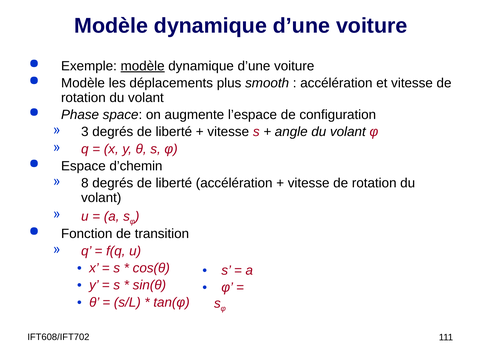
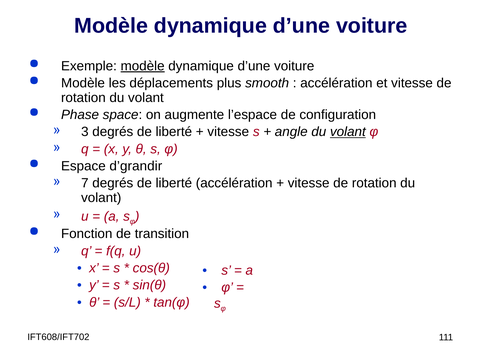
volant at (348, 132) underline: none -> present
d’chemin: d’chemin -> d’grandir
8: 8 -> 7
